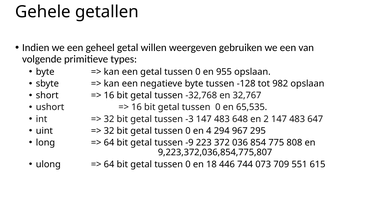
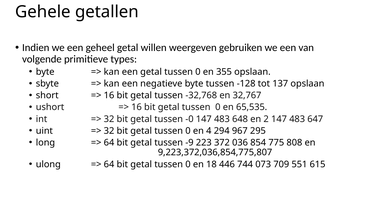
955: 955 -> 355
982: 982 -> 137
-3: -3 -> -0
